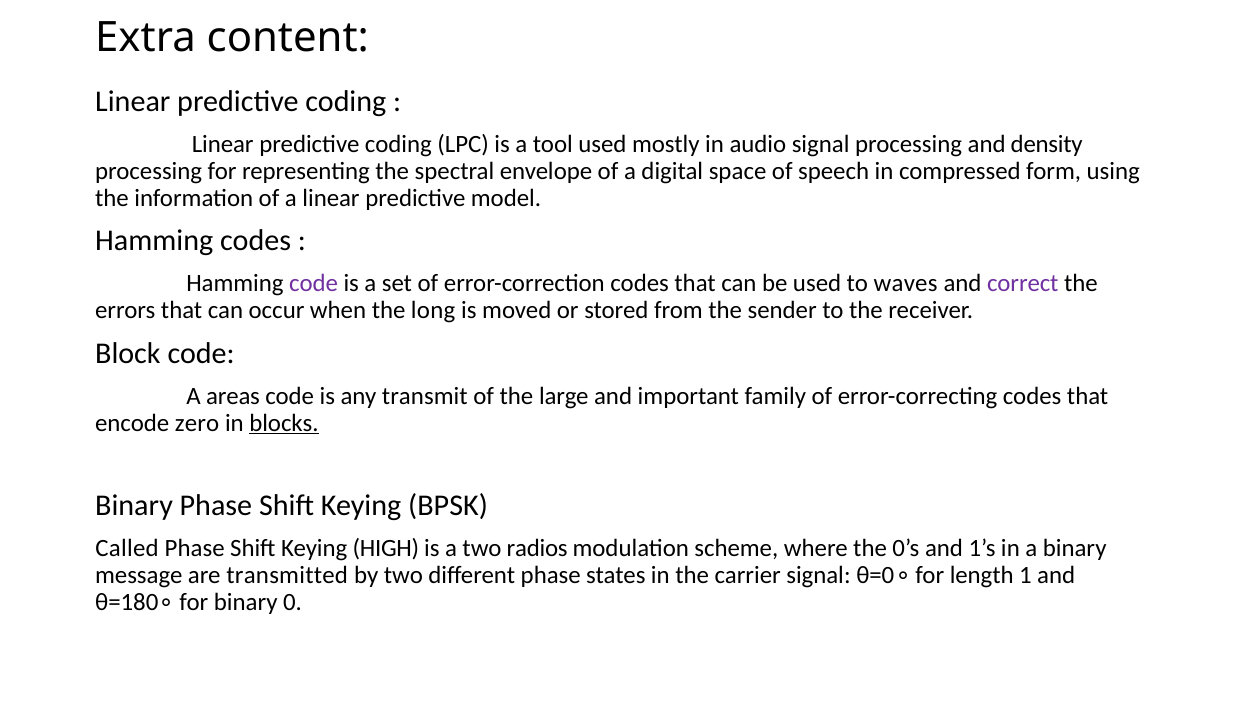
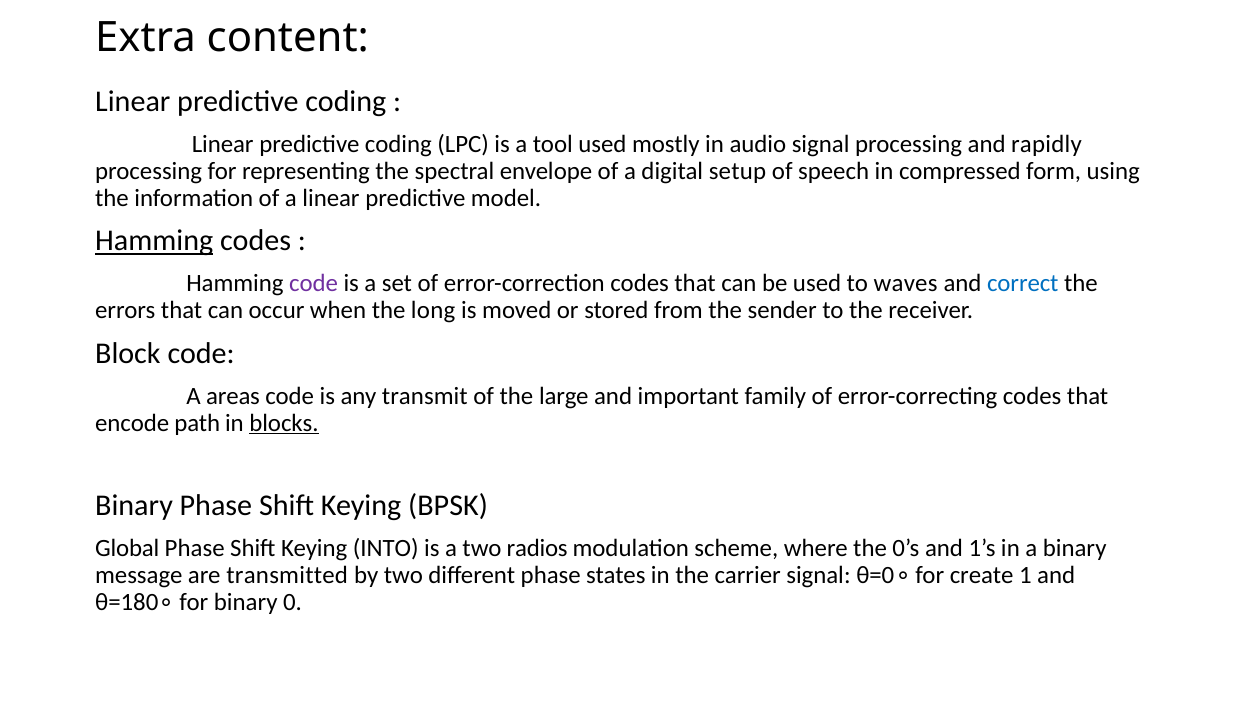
density: density -> rapidly
space: space -> setup
Hamming at (154, 241) underline: none -> present
correct colour: purple -> blue
zero: zero -> path
Called: Called -> Global
HIGH: HIGH -> INTO
length: length -> create
